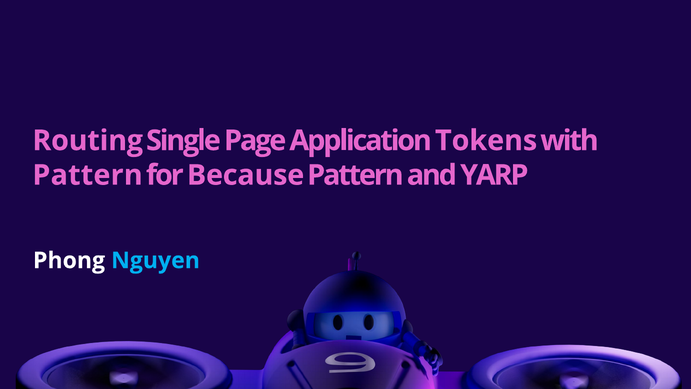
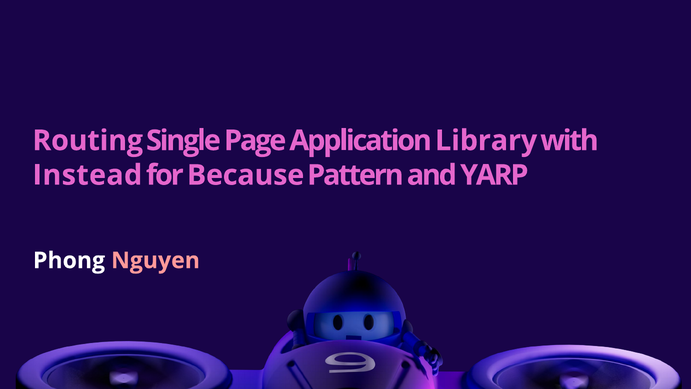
Tokens: Tokens -> Library
Pattern at (88, 175): Pattern -> Instead
Nguyen colour: light blue -> pink
